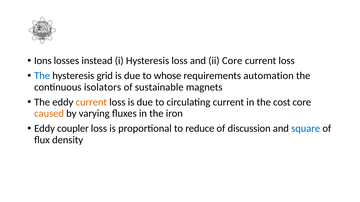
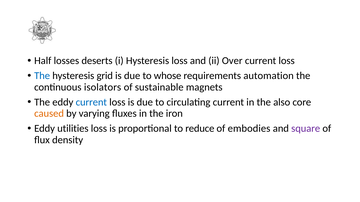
Ions: Ions -> Half
instead: instead -> deserts
ii Core: Core -> Over
current at (91, 102) colour: orange -> blue
cost: cost -> also
coupler: coupler -> utilities
discussion: discussion -> embodies
square colour: blue -> purple
